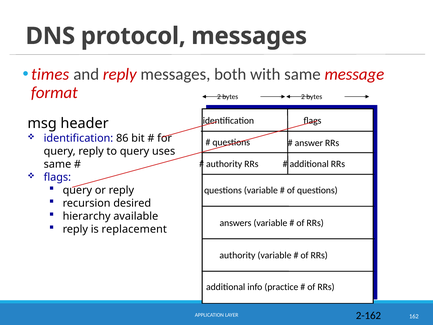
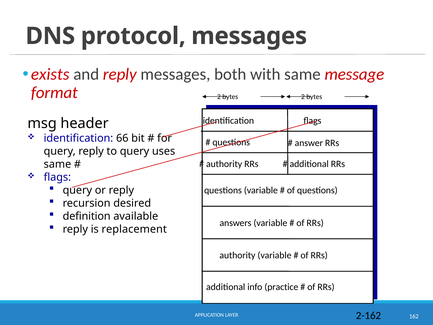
times: times -> exists
86: 86 -> 66
hierarchy: hierarchy -> definition
